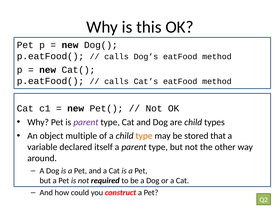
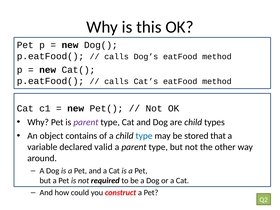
multiple: multiple -> contains
type at (144, 136) colour: orange -> blue
itself: itself -> valid
